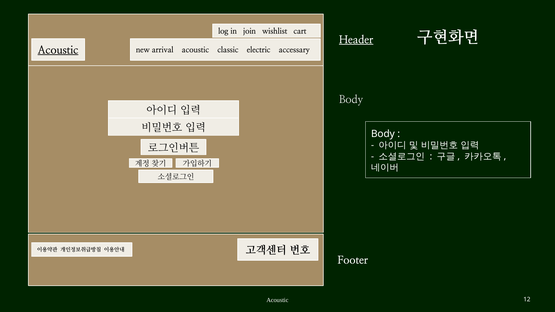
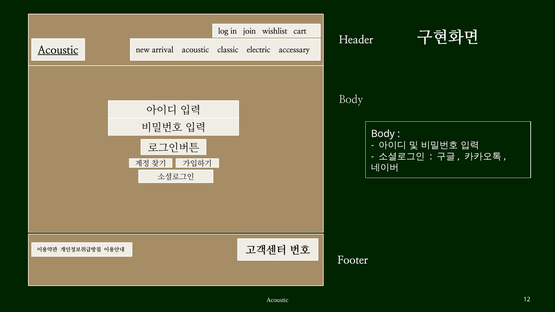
Header underline: present -> none
